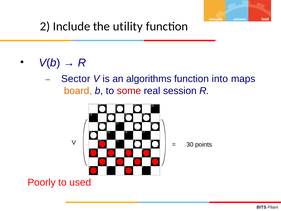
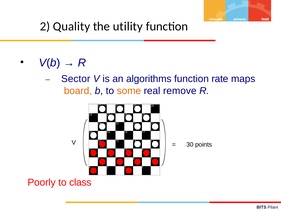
Include: Include -> Quality
into: into -> rate
some colour: red -> orange
session: session -> remove
used: used -> class
